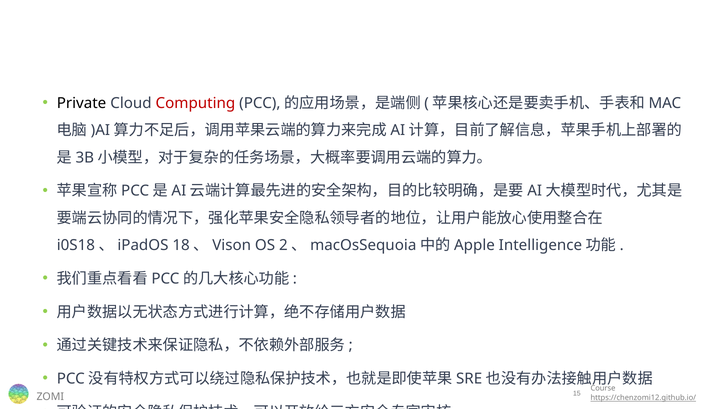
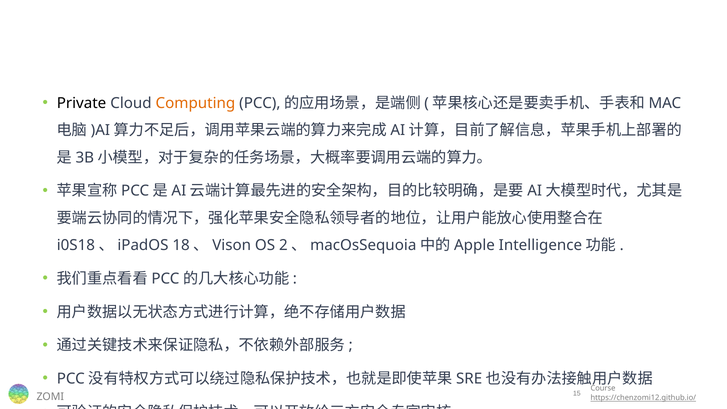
Computing colour: red -> orange
